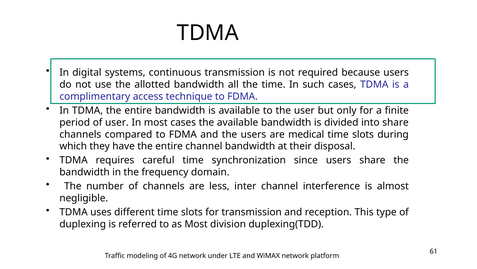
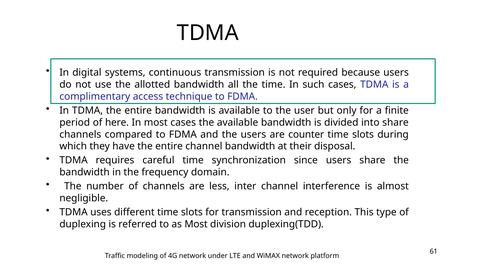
of user: user -> here
medical: medical -> counter
